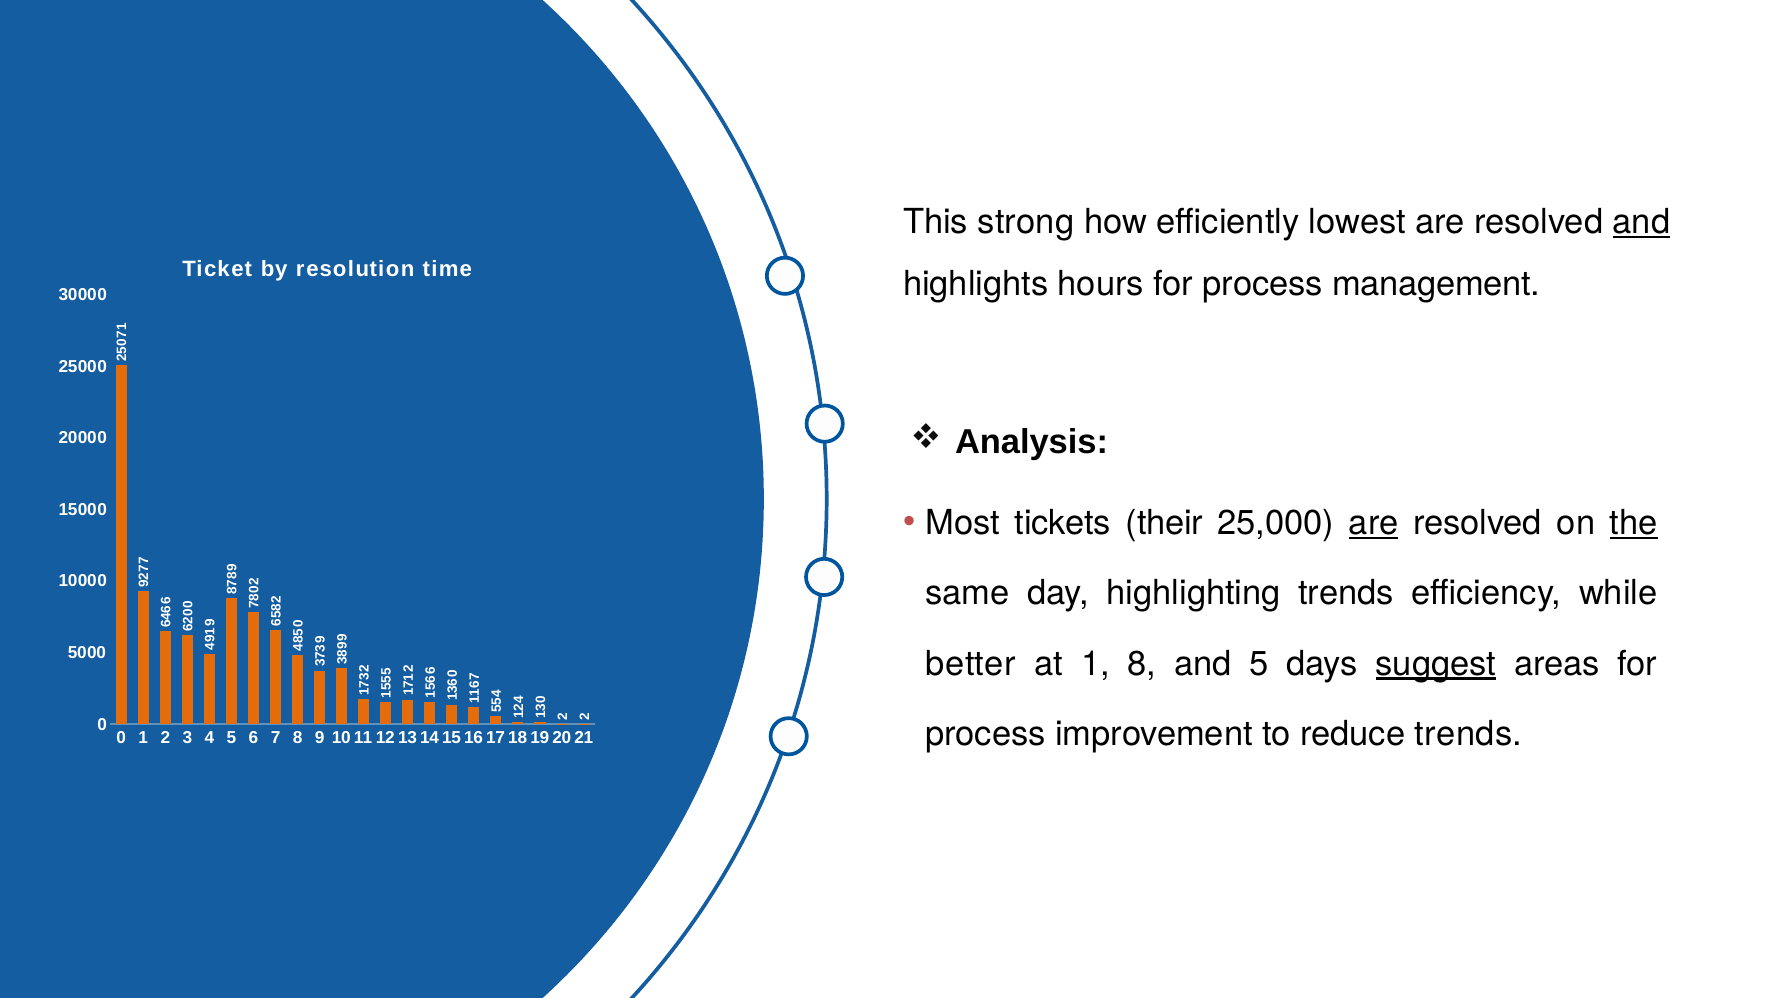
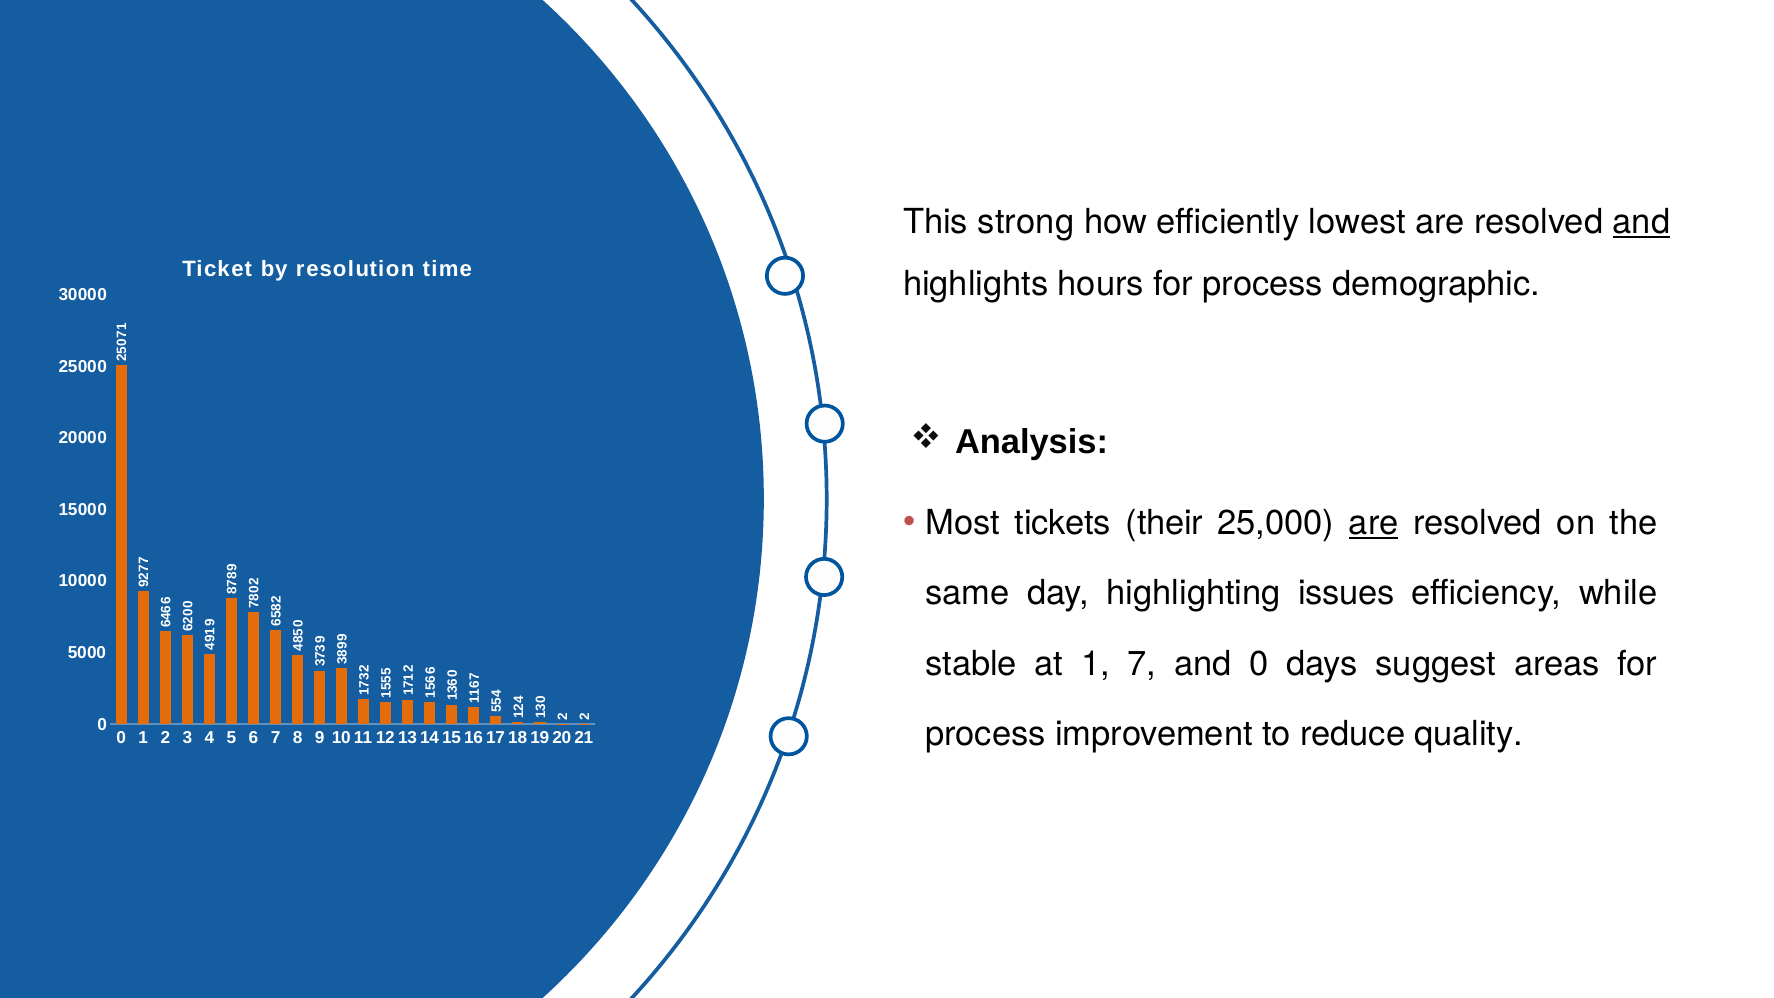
management: management -> demographic
the underline: present -> none
highlighting trends: trends -> issues
better: better -> stable
at 1 8: 8 -> 7
and 5: 5 -> 0
suggest underline: present -> none
reduce trends: trends -> quality
